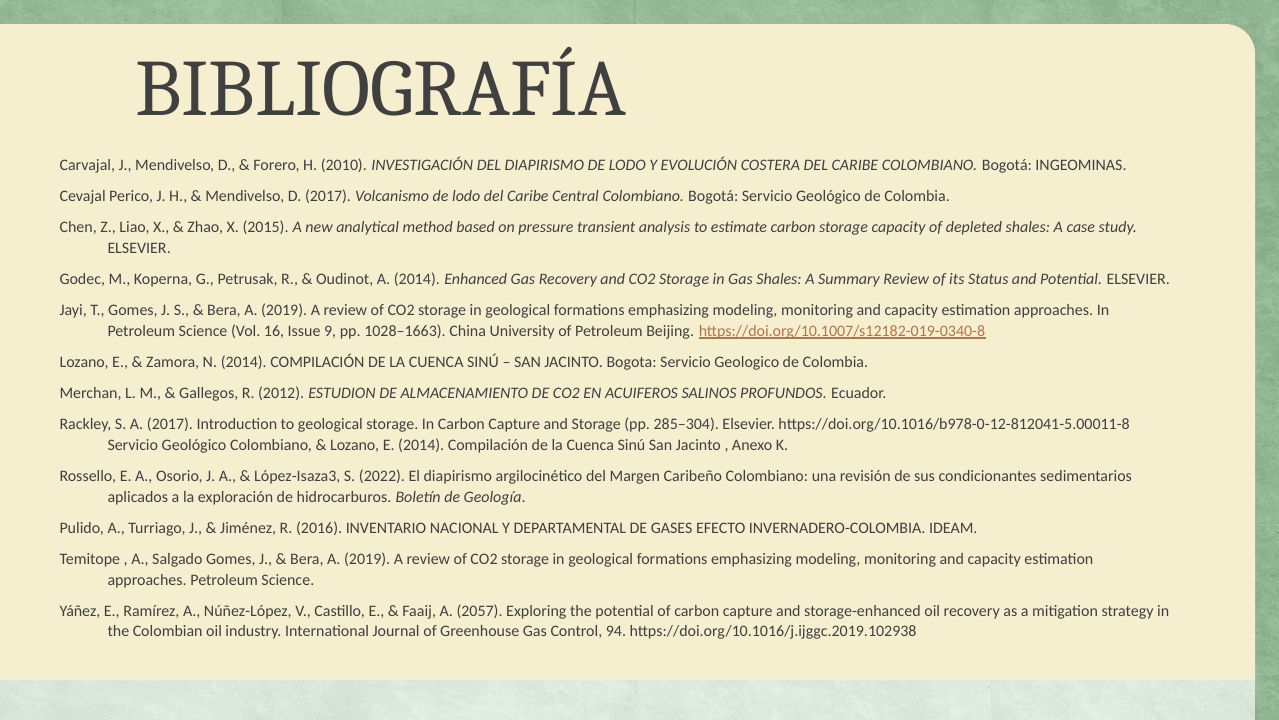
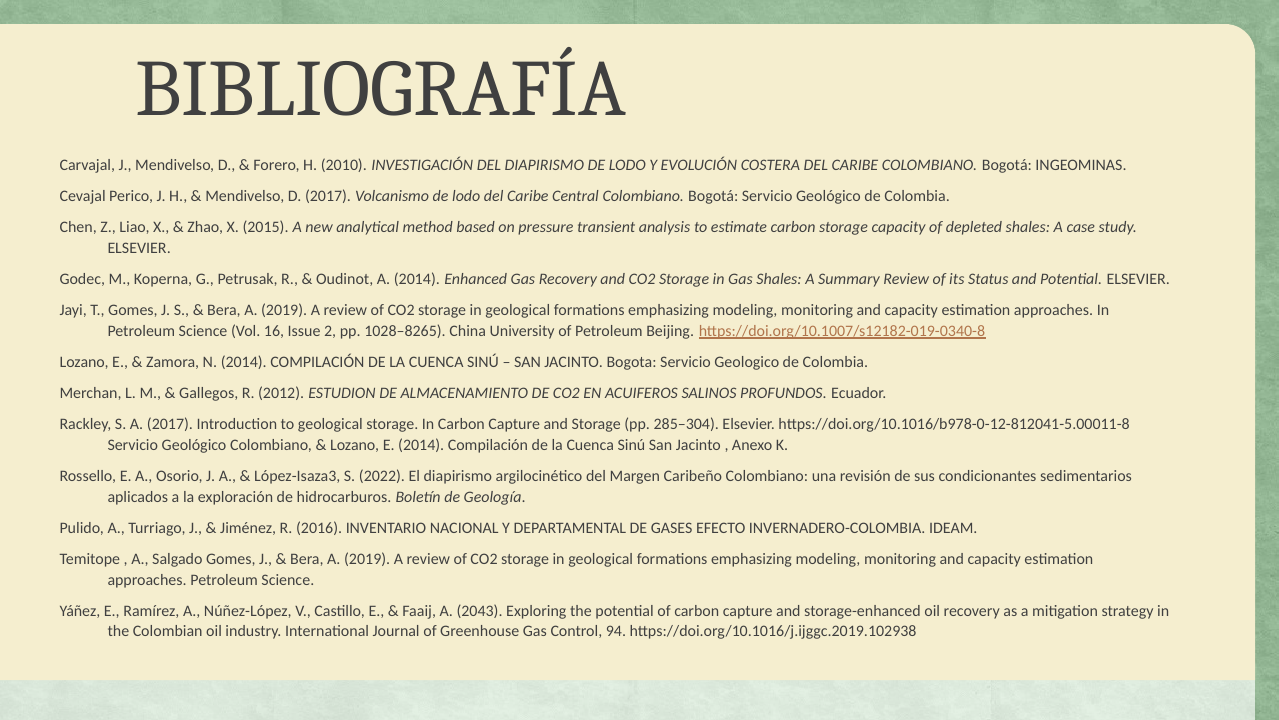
9: 9 -> 2
1028–1663: 1028–1663 -> 1028–8265
2057: 2057 -> 2043
